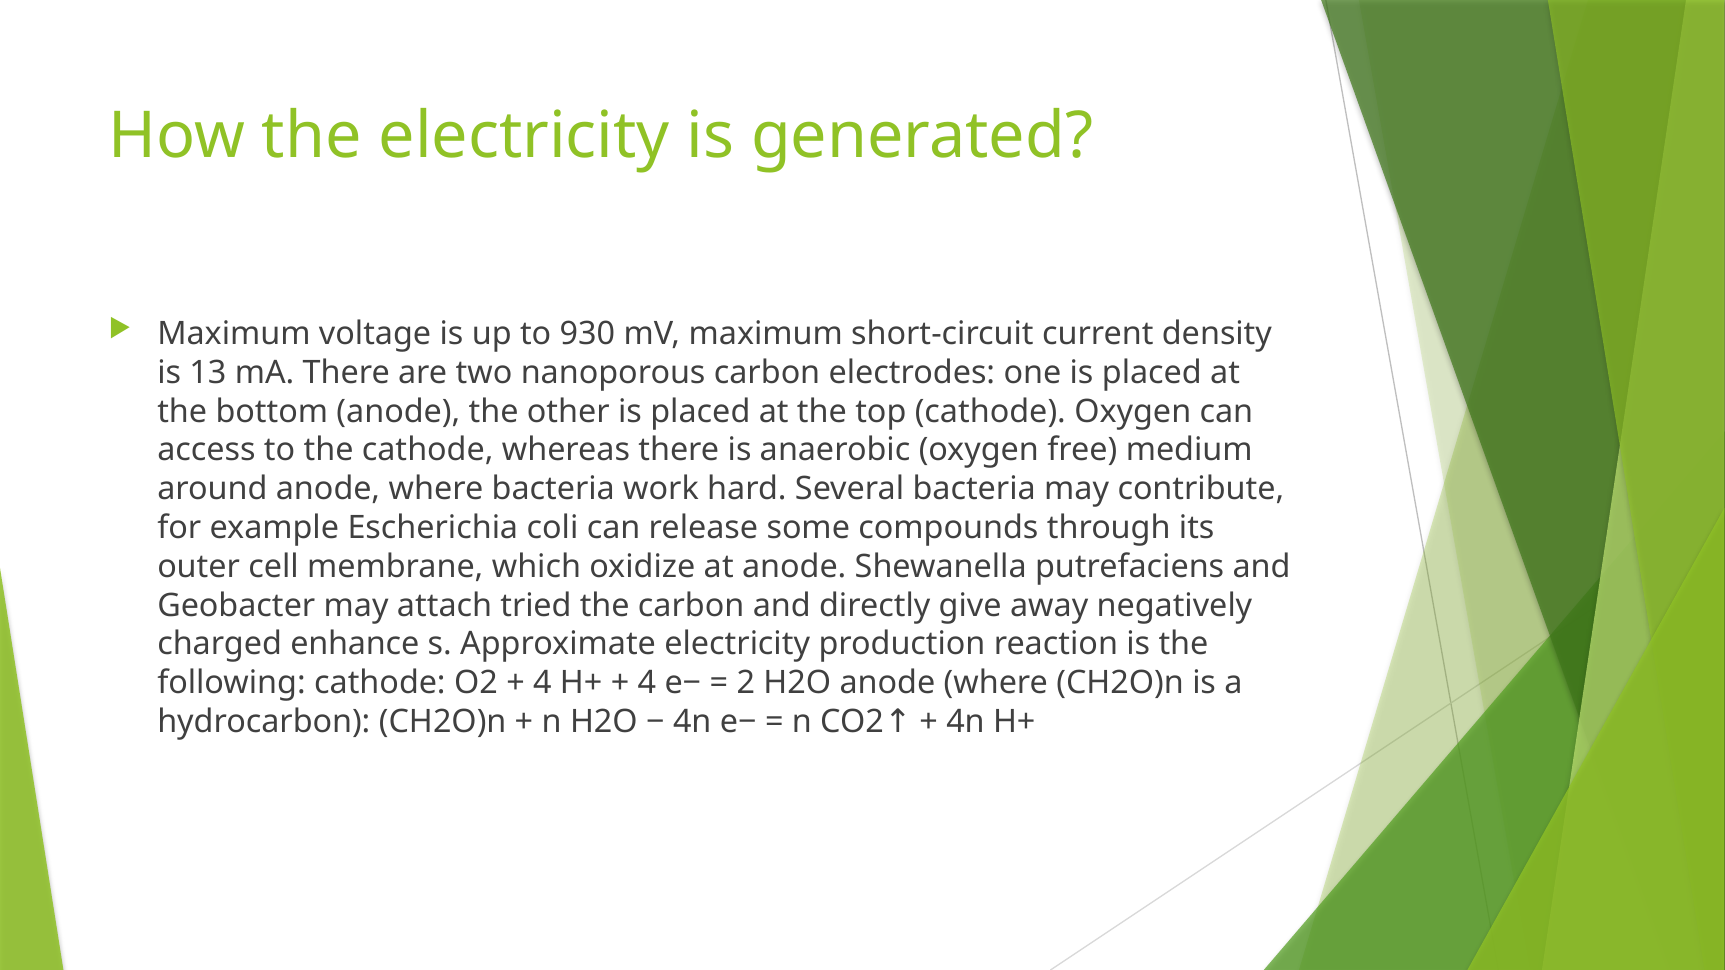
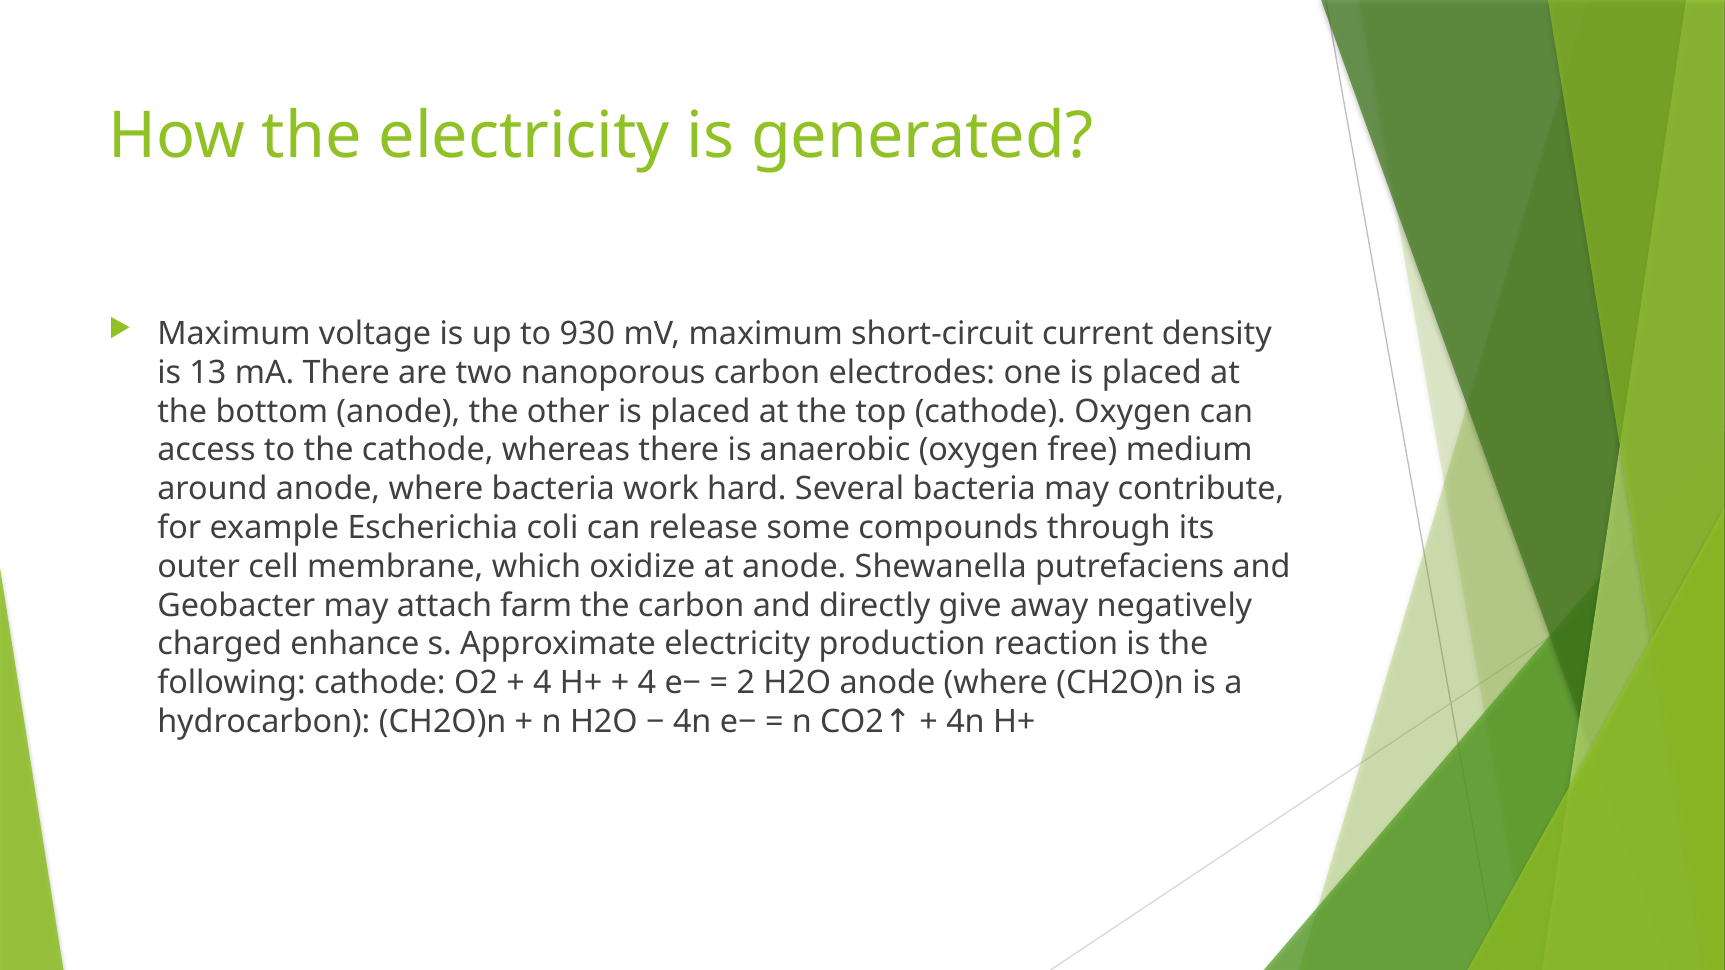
tried: tried -> farm
